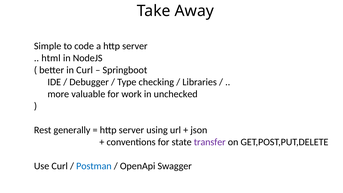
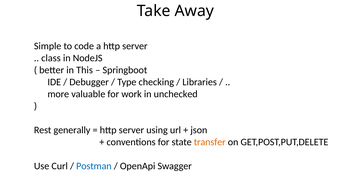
html: html -> class
in Curl: Curl -> This
transfer colour: purple -> orange
